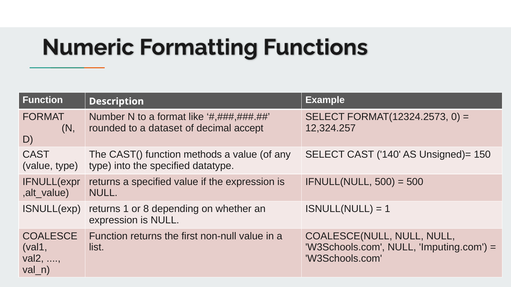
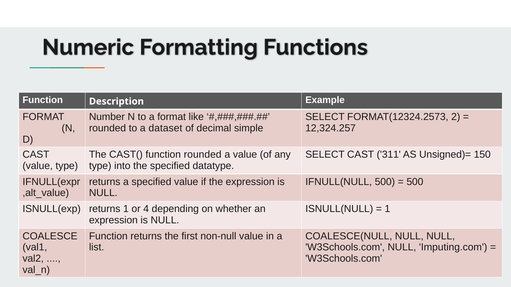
0: 0 -> 2
accept: accept -> simple
function methods: methods -> rounded
140: 140 -> 311
8: 8 -> 4
